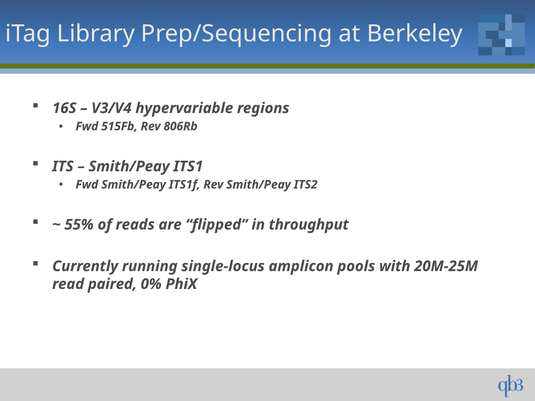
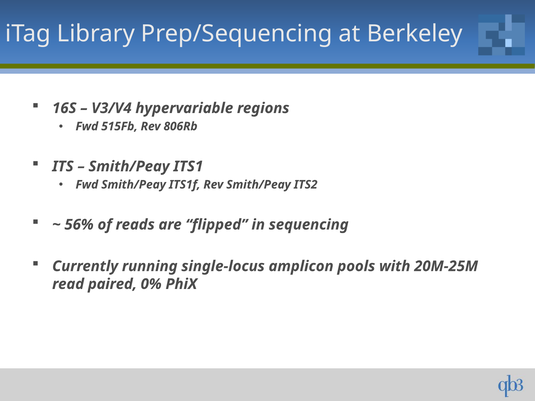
55%: 55% -> 56%
throughput: throughput -> sequencing
